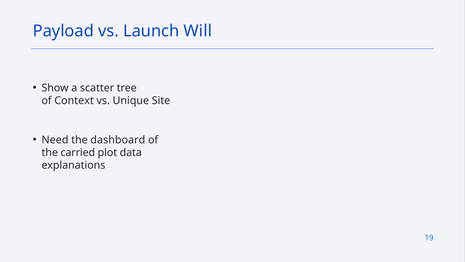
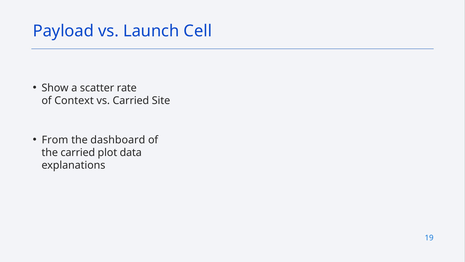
Will: Will -> Cell
tree: tree -> rate
vs Unique: Unique -> Carried
Need: Need -> From
